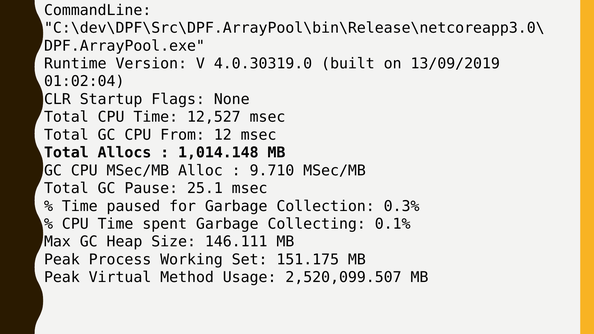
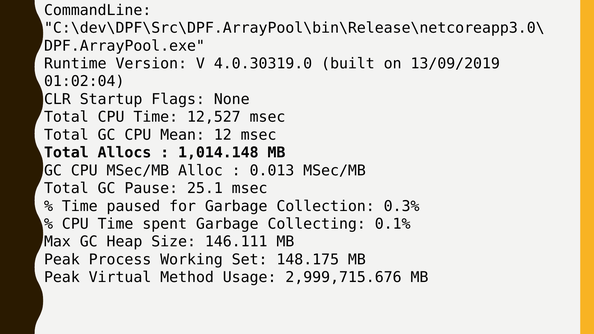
From: From -> Mean
9.710: 9.710 -> 0.013
151.175: 151.175 -> 148.175
2,520,099.507: 2,520,099.507 -> 2,999,715.676
